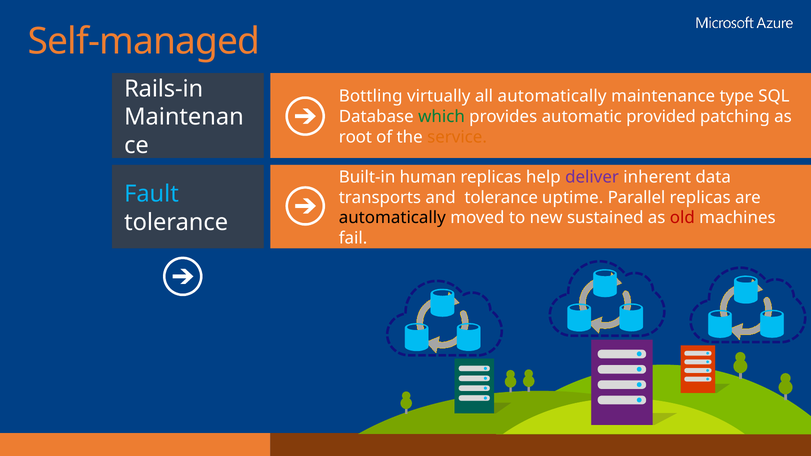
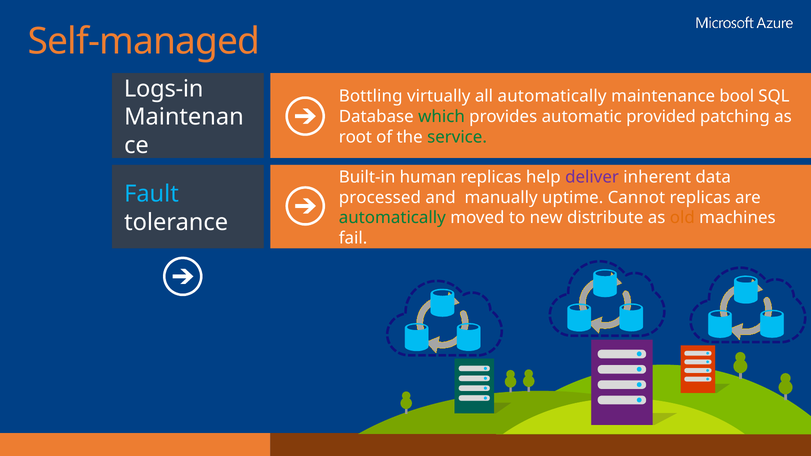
Rails-in: Rails-in -> Logs-in
type: type -> bool
service colour: orange -> green
transports: transports -> processed
and tolerance: tolerance -> manually
Parallel: Parallel -> Cannot
automatically at (392, 218) colour: black -> green
sustained: sustained -> distribute
old colour: red -> orange
